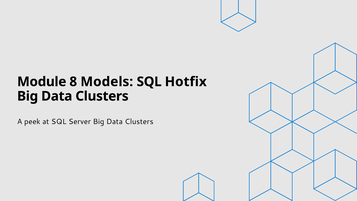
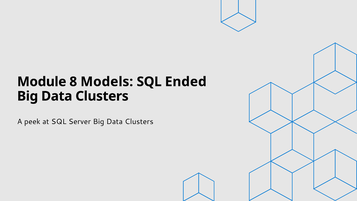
Hotfix: Hotfix -> Ended
